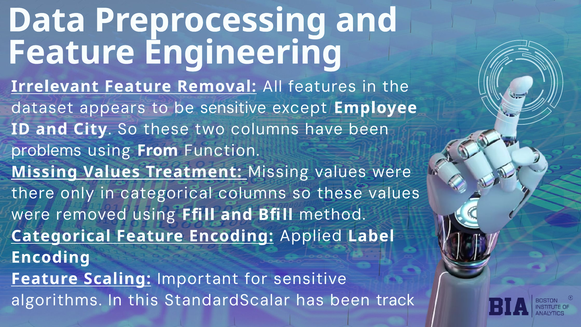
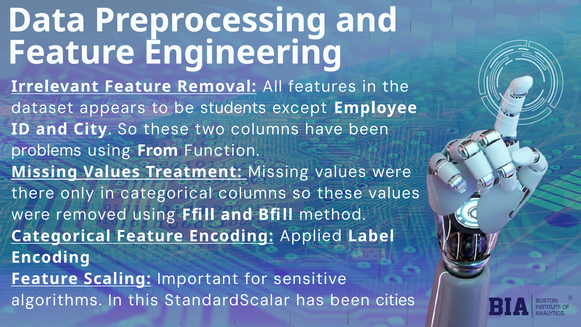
be sensitive: sensitive -> students
track: track -> cities
